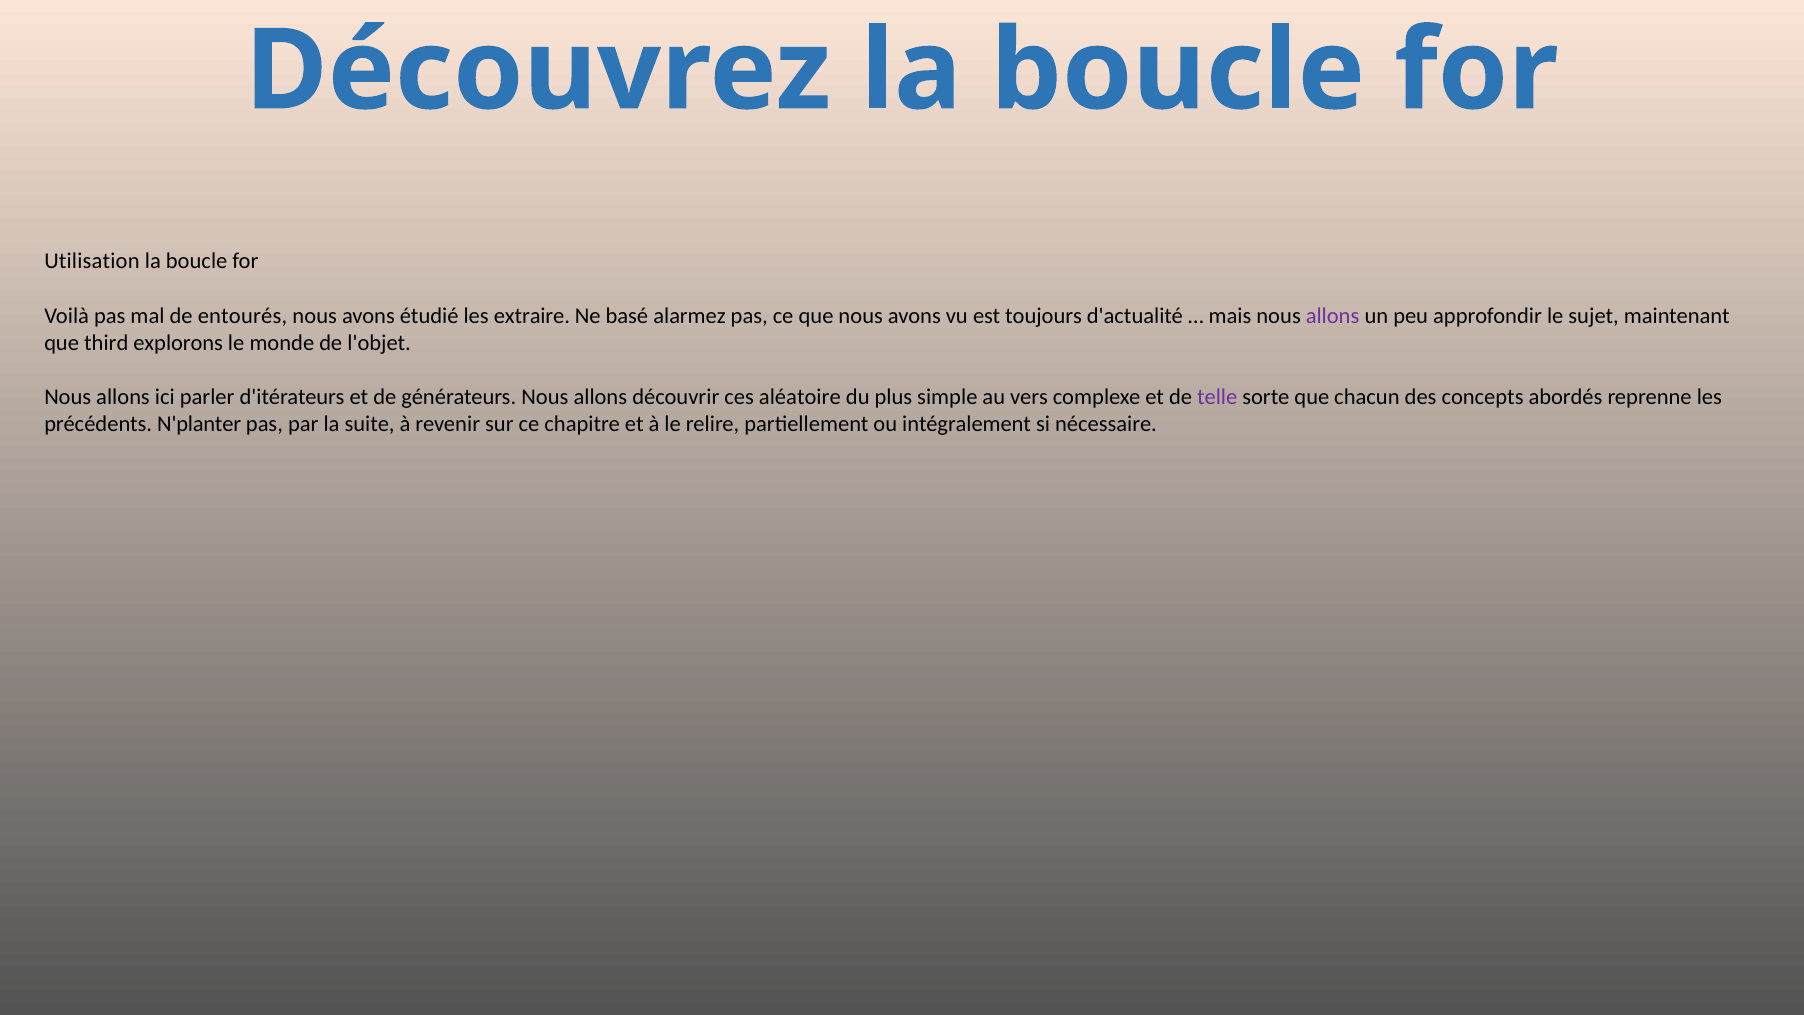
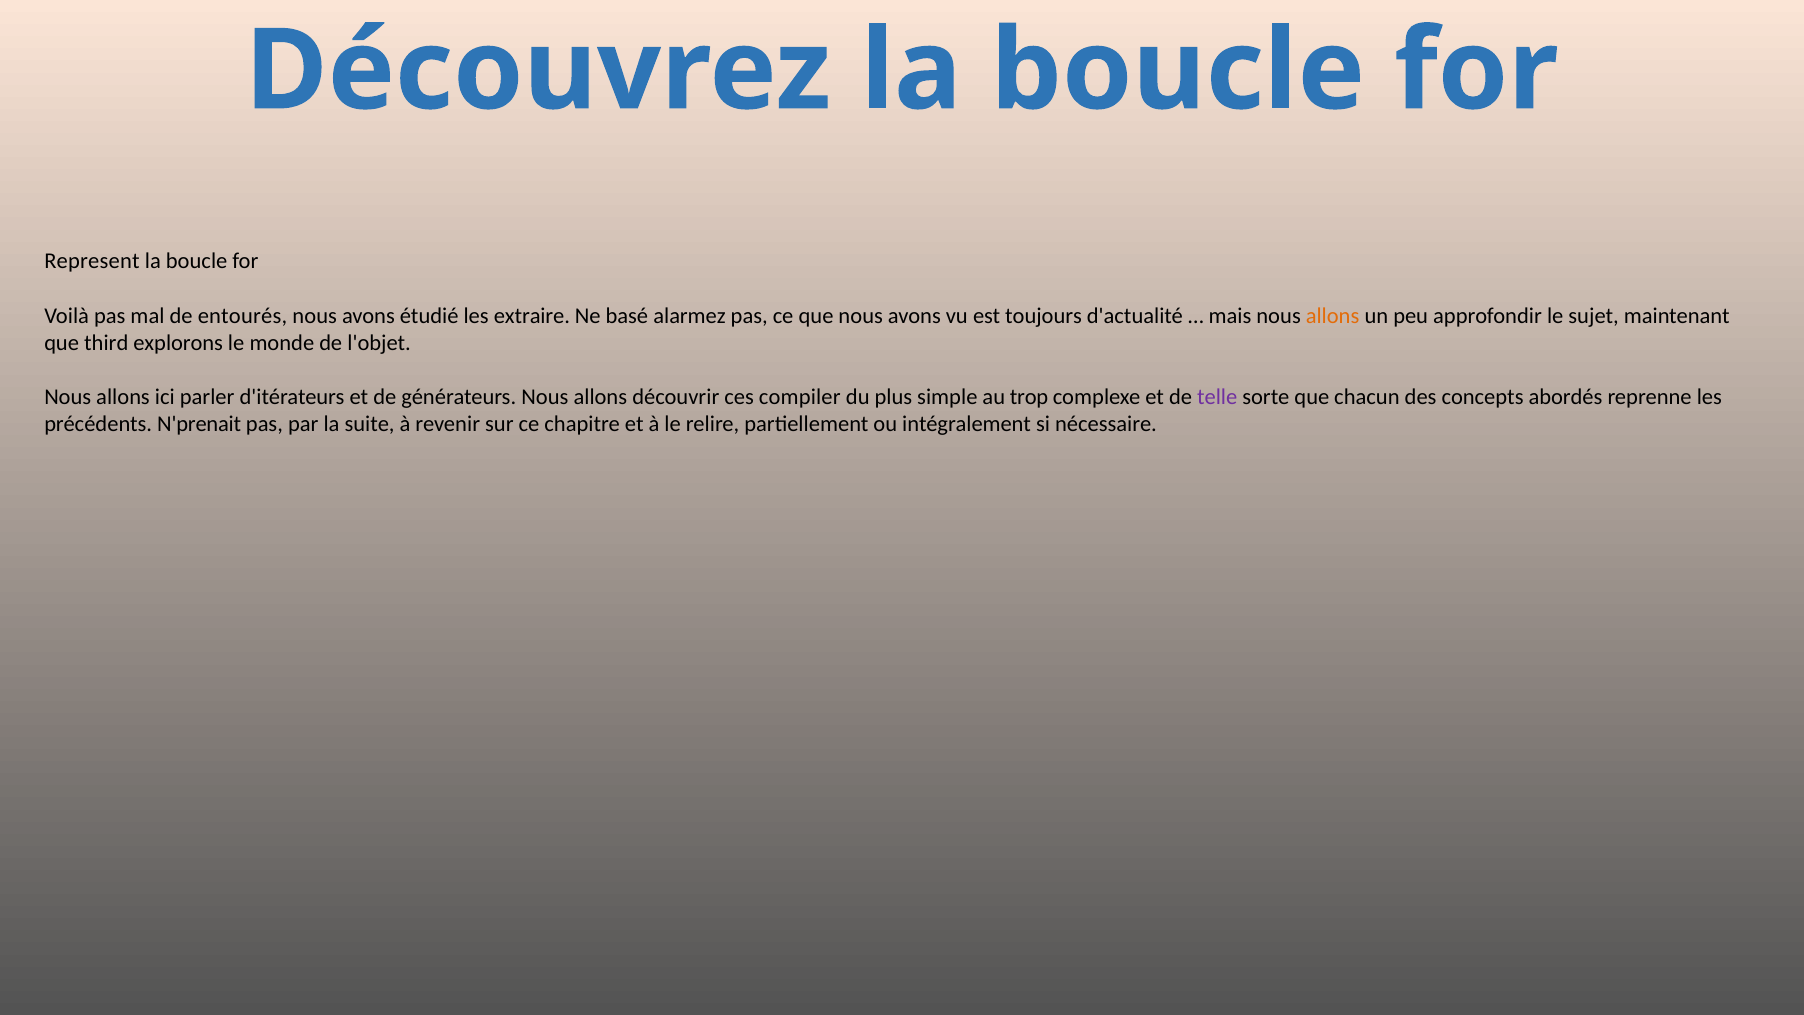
Utilisation: Utilisation -> Represent
allons at (1333, 316) colour: purple -> orange
aléatoire: aléatoire -> compiler
vers: vers -> trop
N'planter: N'planter -> N'prenait
